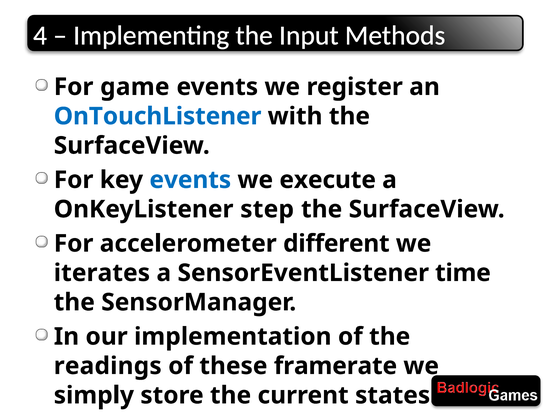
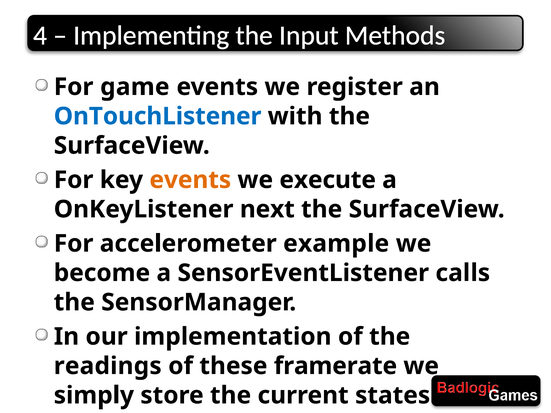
events at (190, 180) colour: blue -> orange
step: step -> next
different: different -> example
iterates: iterates -> become
time: time -> calls
